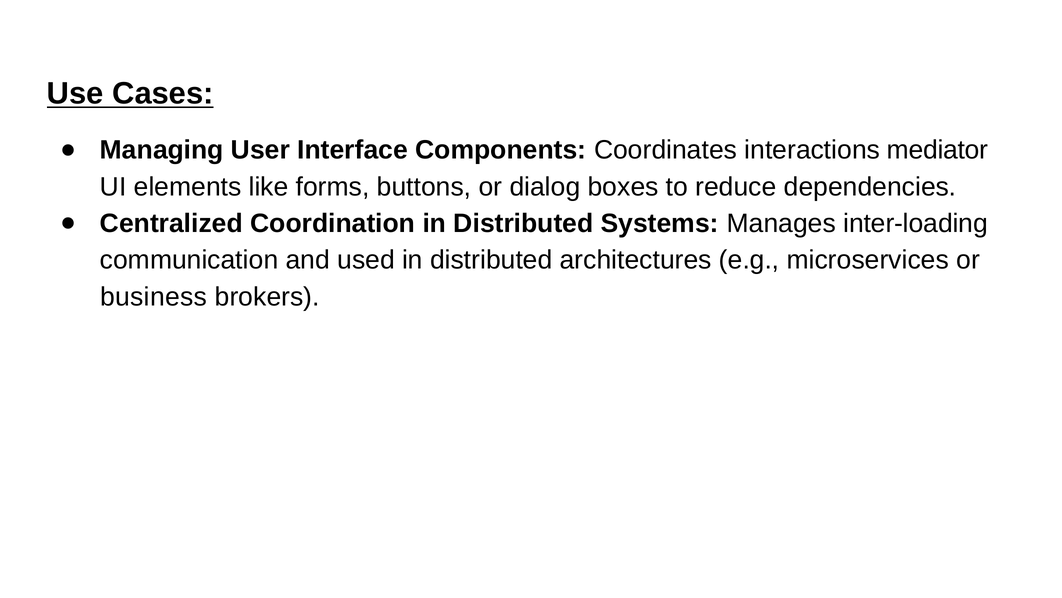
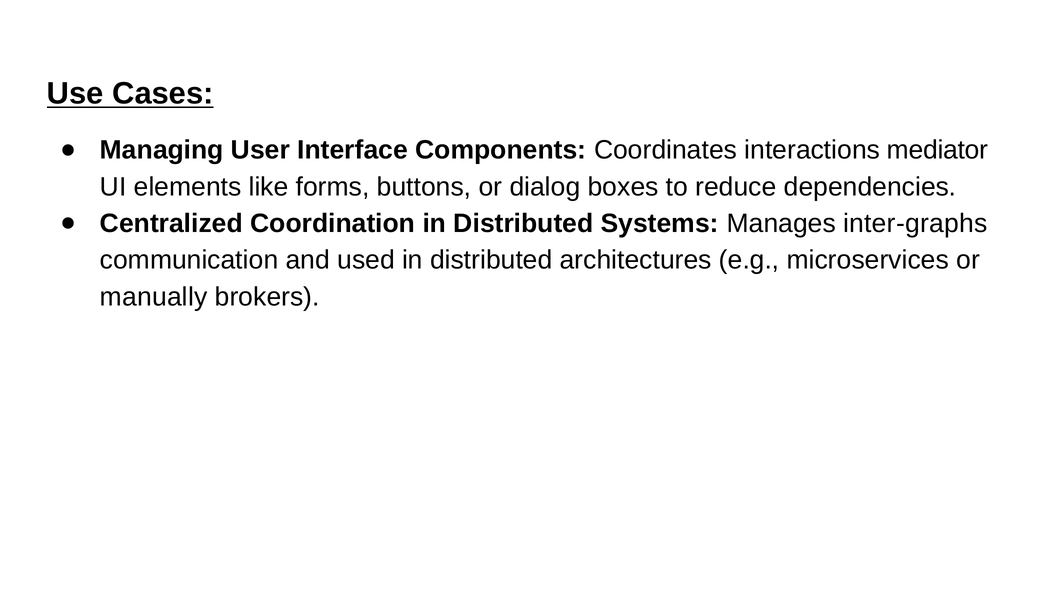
inter-loading: inter-loading -> inter-graphs
business: business -> manually
